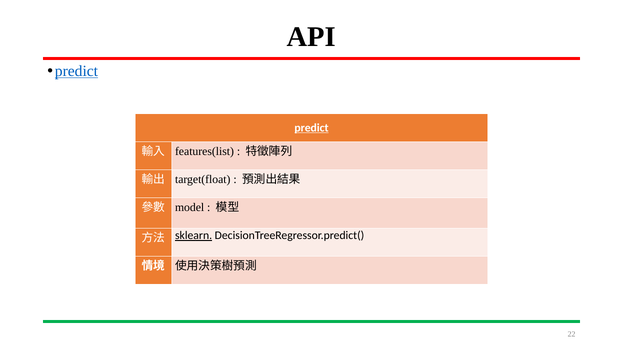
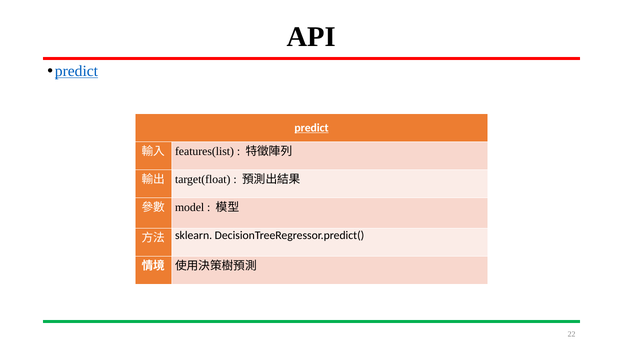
sklearn underline: present -> none
